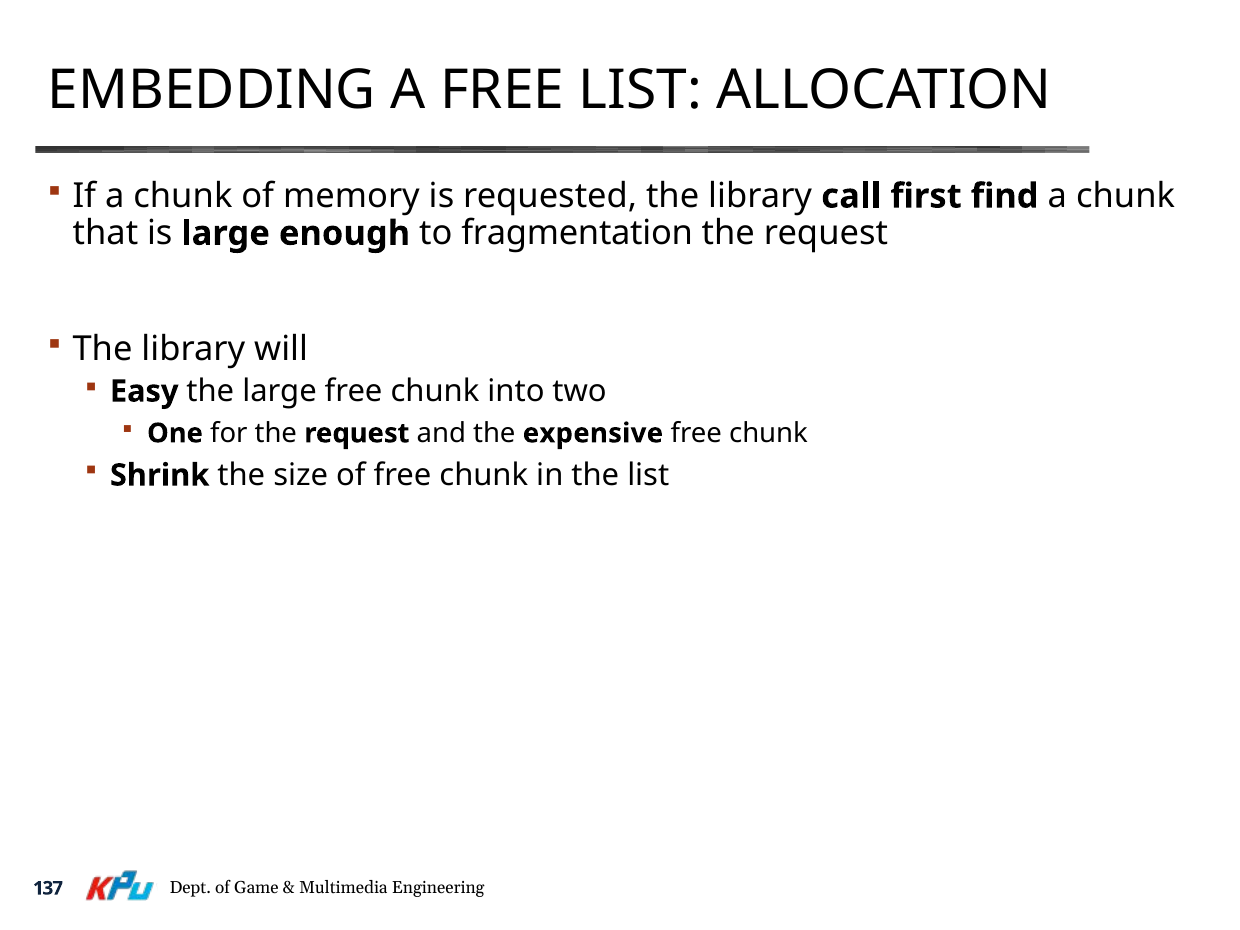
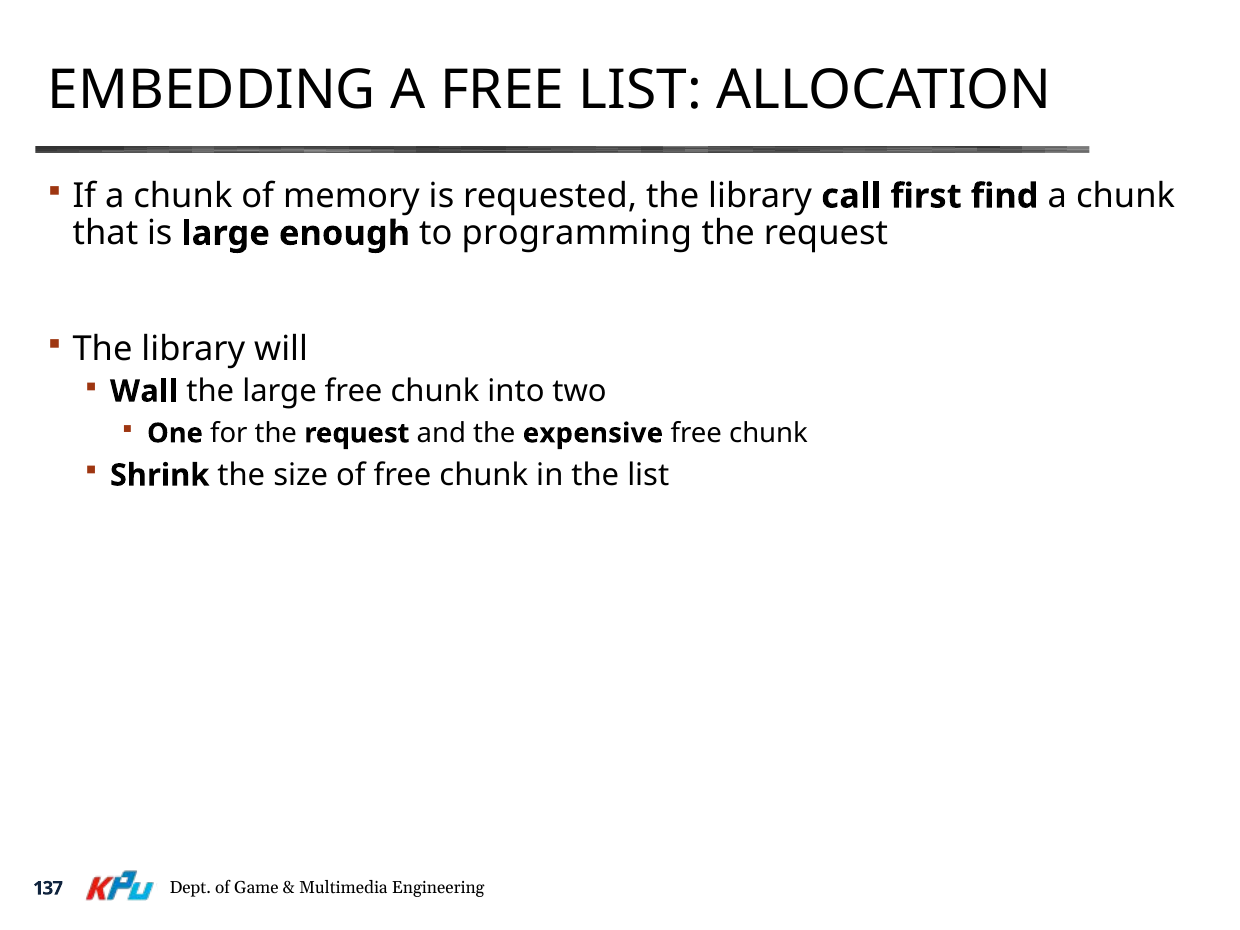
fragmentation: fragmentation -> programming
Easy: Easy -> Wall
